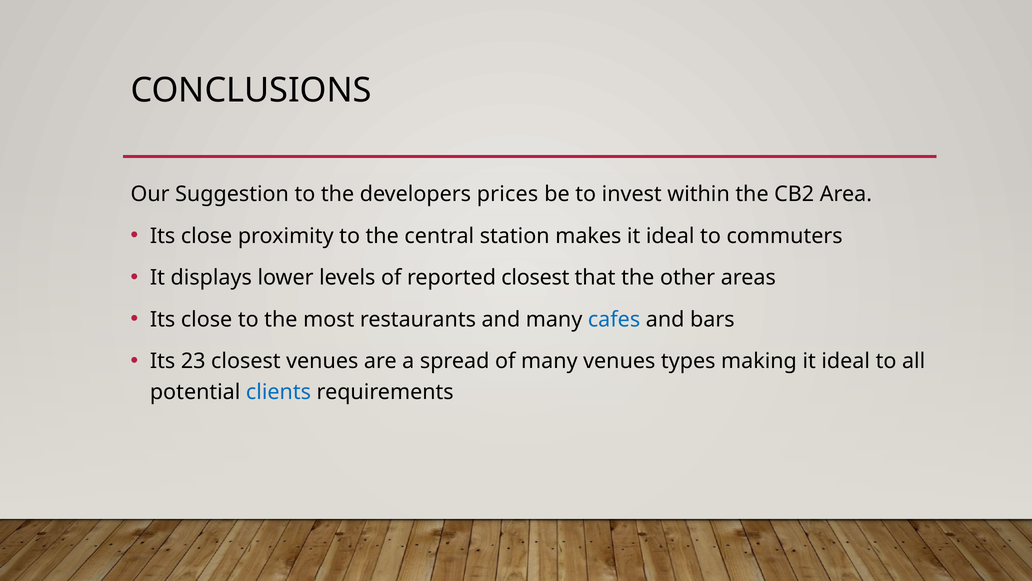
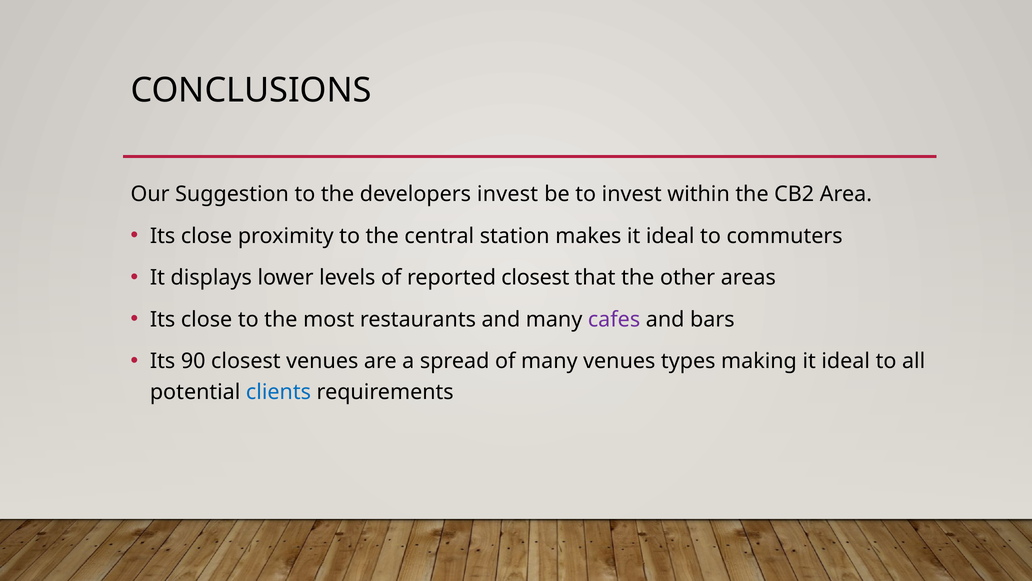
developers prices: prices -> invest
cafes colour: blue -> purple
23: 23 -> 90
